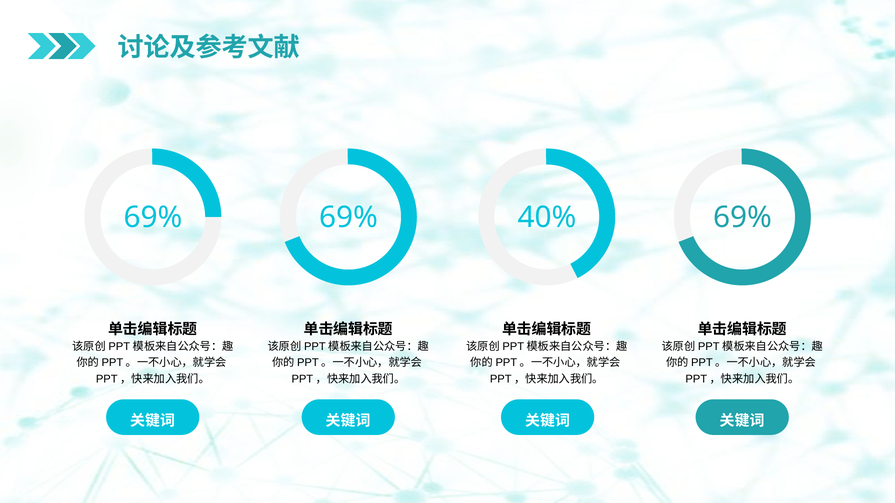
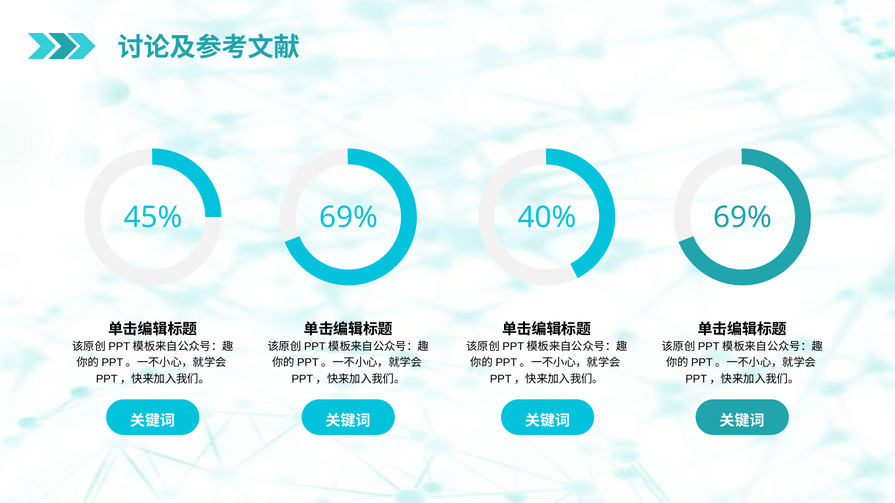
69% at (153, 218): 69% -> 45%
